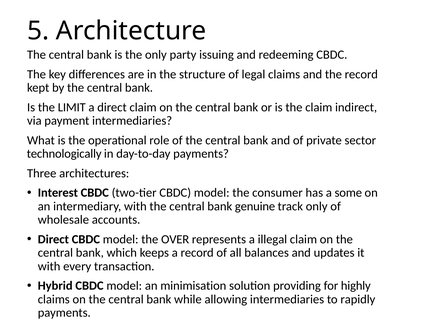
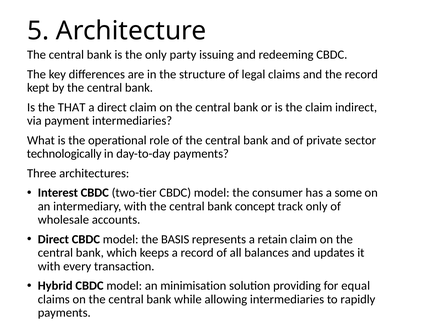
LIMIT: LIMIT -> THAT
genuine: genuine -> concept
OVER: OVER -> BASIS
illegal: illegal -> retain
highly: highly -> equal
